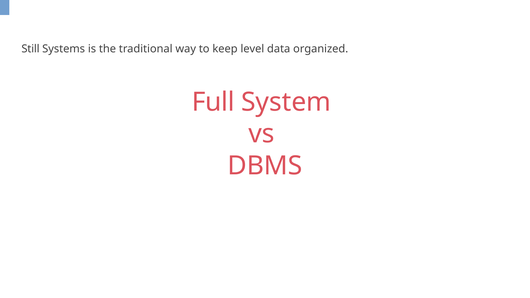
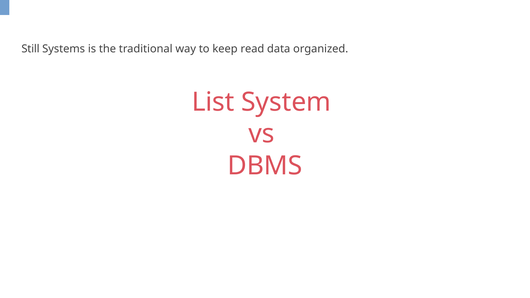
level: level -> read
Full: Full -> List
